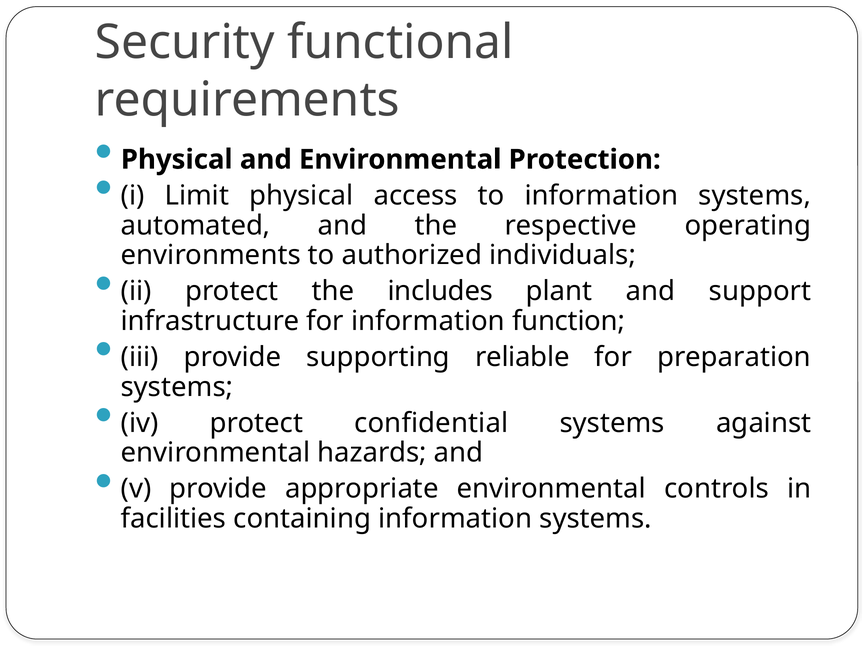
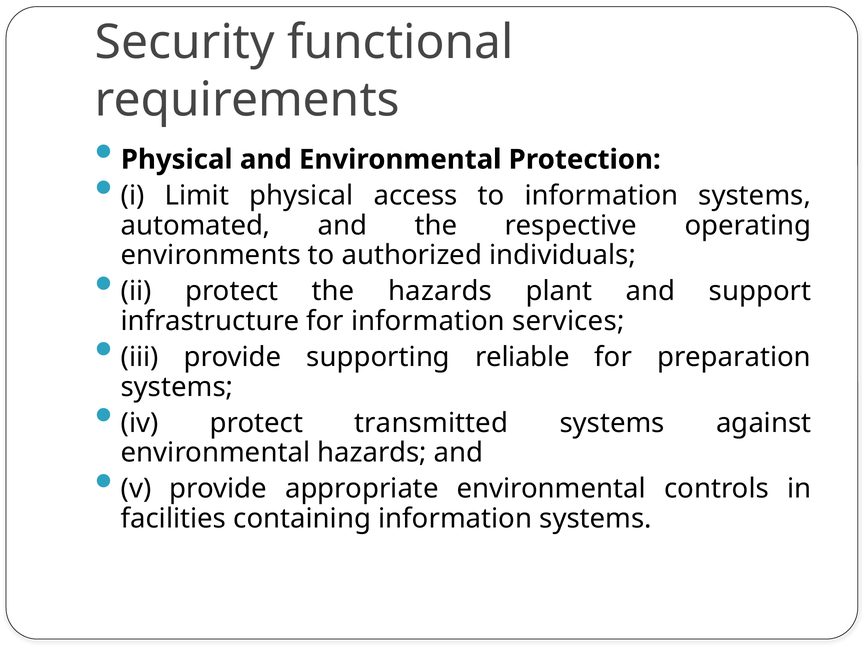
the includes: includes -> hazards
function: function -> services
confidential: confidential -> transmitted
